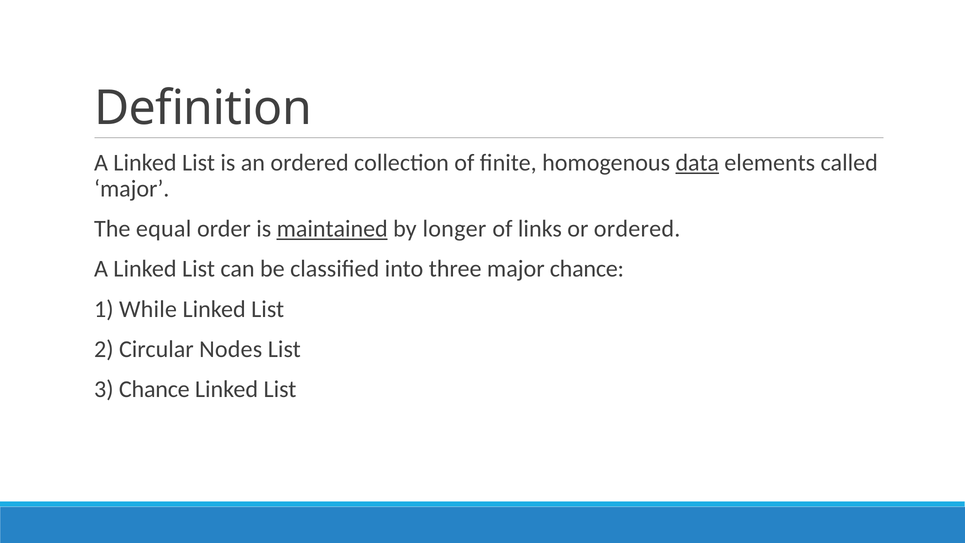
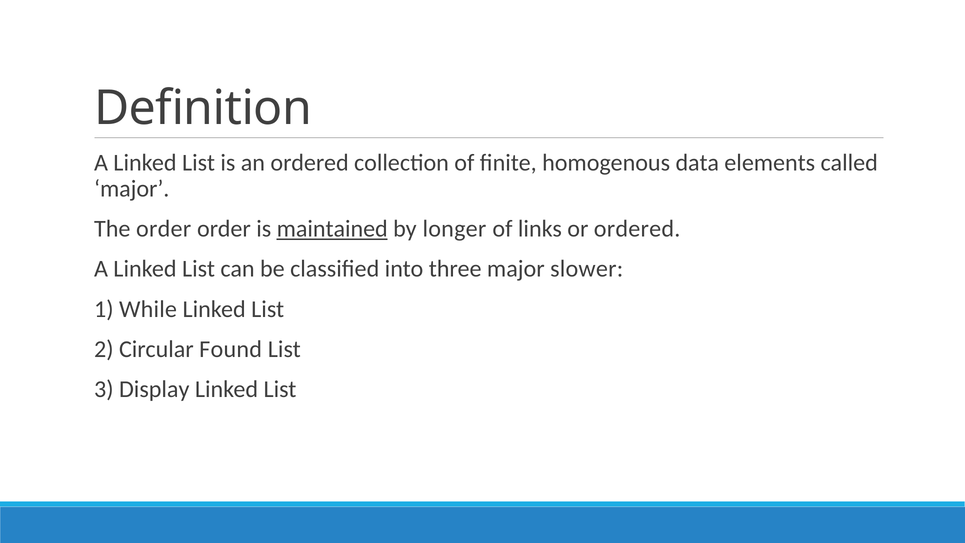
data underline: present -> none
The equal: equal -> order
major chance: chance -> slower
Nodes: Nodes -> Found
3 Chance: Chance -> Display
